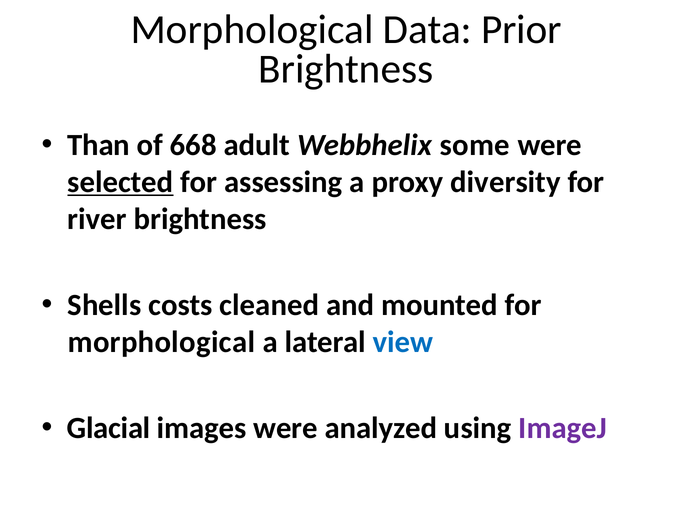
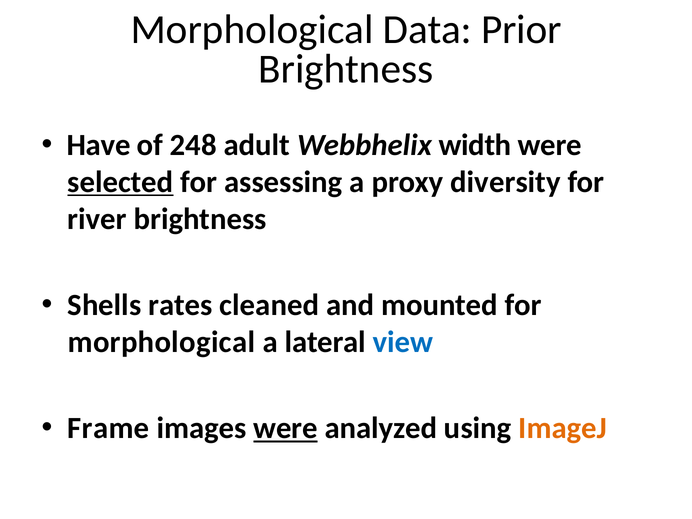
Than: Than -> Have
668: 668 -> 248
some: some -> width
costs: costs -> rates
Glacial: Glacial -> Frame
were at (286, 428) underline: none -> present
ImageJ colour: purple -> orange
